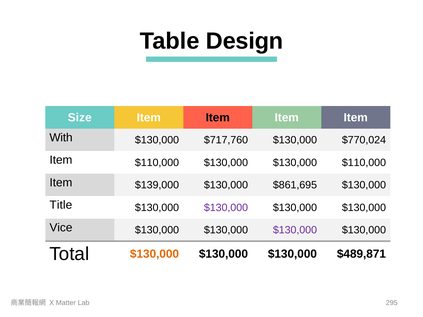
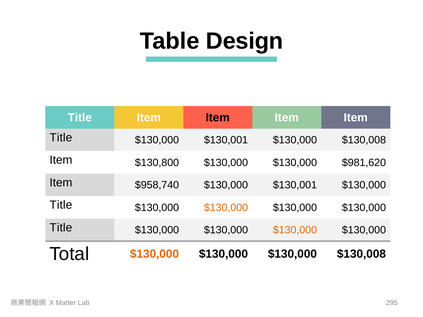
Size at (80, 118): Size -> Title
With at (61, 138): With -> Title
$717,760 at (226, 140): $717,760 -> $130,001
$770,024 at (364, 140): $770,024 -> $130,008
Item $110,000: $110,000 -> $130,800
$130,000 $110,000: $110,000 -> $981,620
$139,000: $139,000 -> $958,740
$861,695 at (295, 185): $861,695 -> $130,001
$130,000 at (226, 208) colour: purple -> orange
Vice at (61, 228): Vice -> Title
$130,000 at (295, 230) colour: purple -> orange
$130,000 $130,000 $489,871: $489,871 -> $130,008
